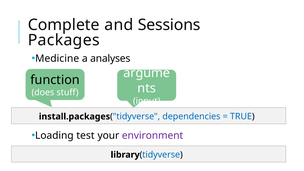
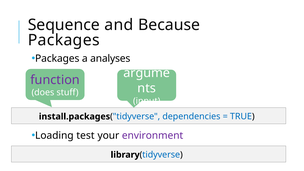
Complete: Complete -> Sequence
Sessions: Sessions -> Because
Medicine at (57, 59): Medicine -> Packages
function colour: black -> purple
